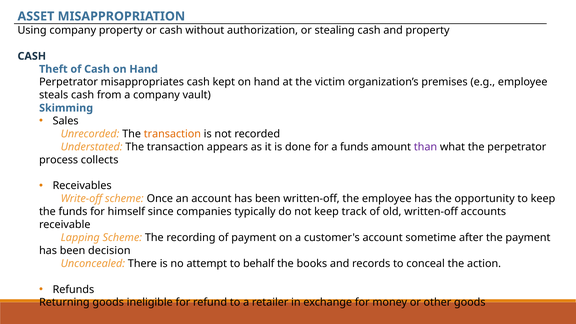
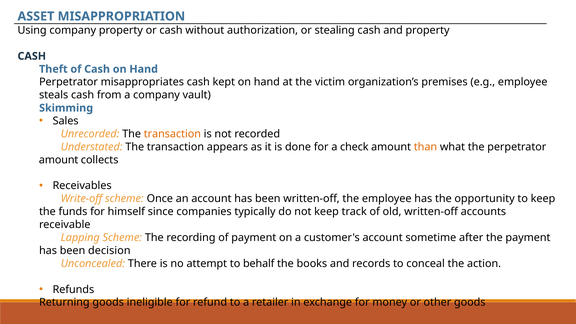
a funds: funds -> check
than colour: purple -> orange
process at (59, 160): process -> amount
